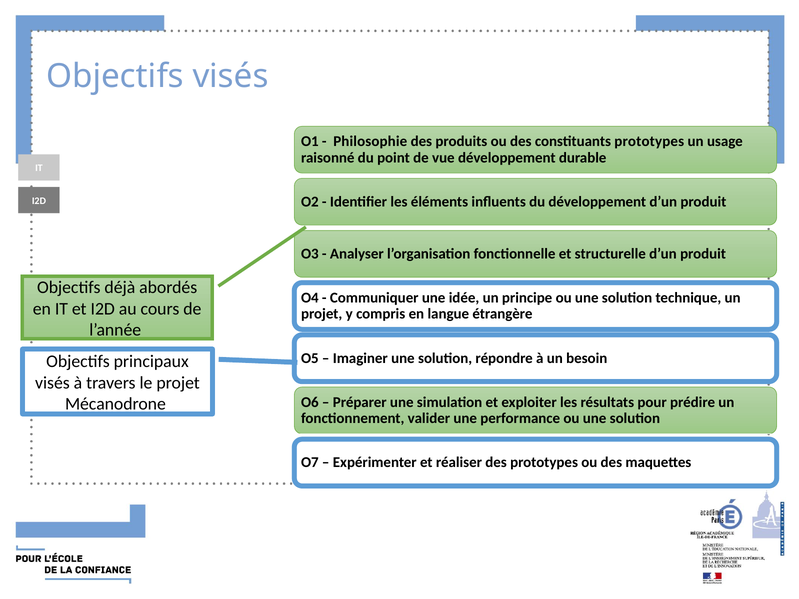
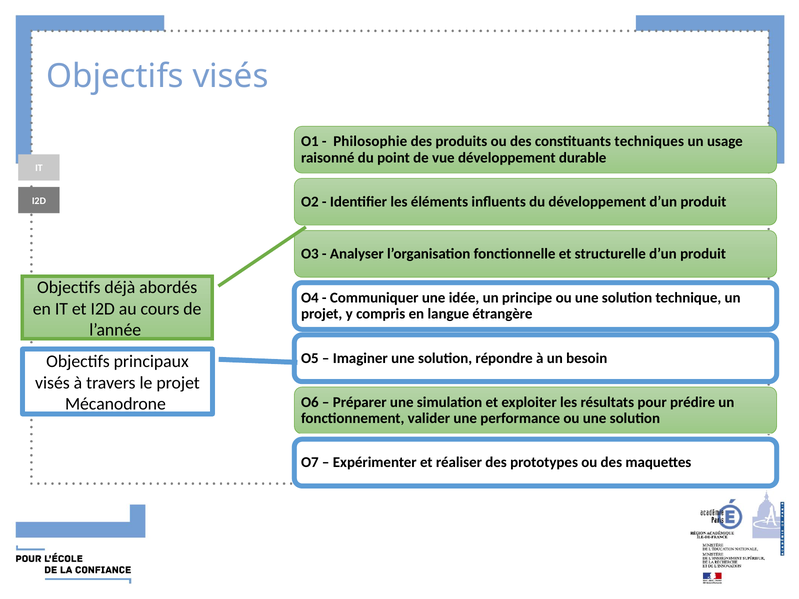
constituants prototypes: prototypes -> techniques
